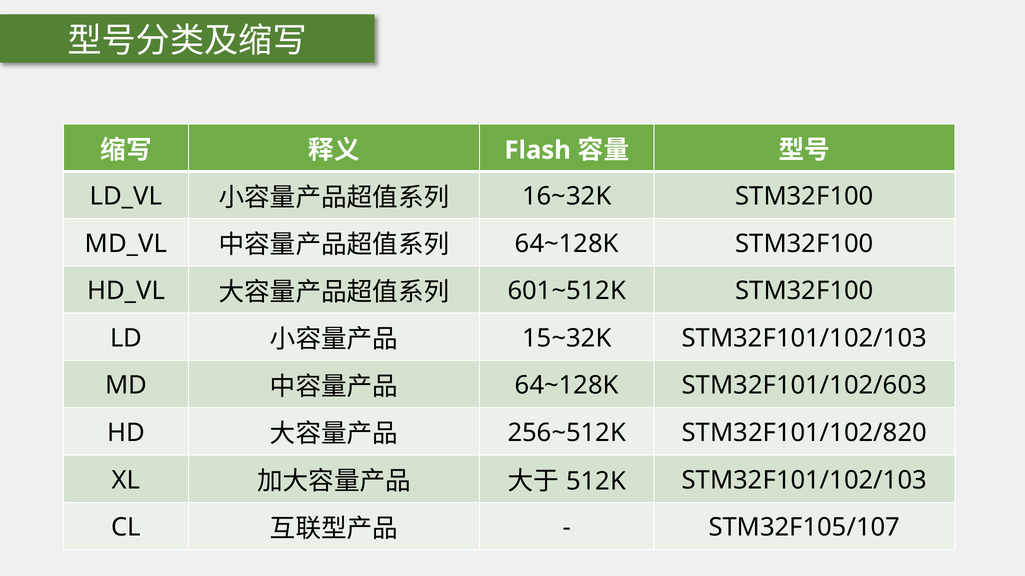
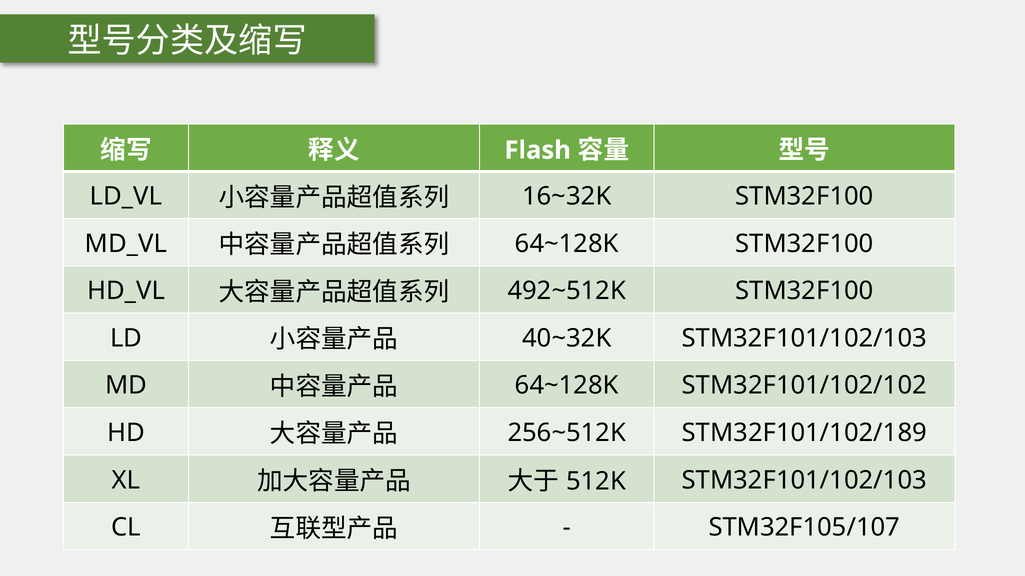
601~512K: 601~512K -> 492~512K
15~32K: 15~32K -> 40~32K
STM32F101/102/603: STM32F101/102/603 -> STM32F101/102/102
STM32F101/102/820: STM32F101/102/820 -> STM32F101/102/189
